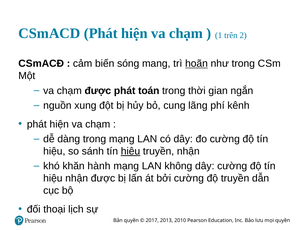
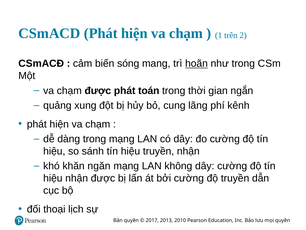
nguồn: nguồn -> quảng
hiệu at (131, 151) underline: present -> none
hành: hành -> ngăn
